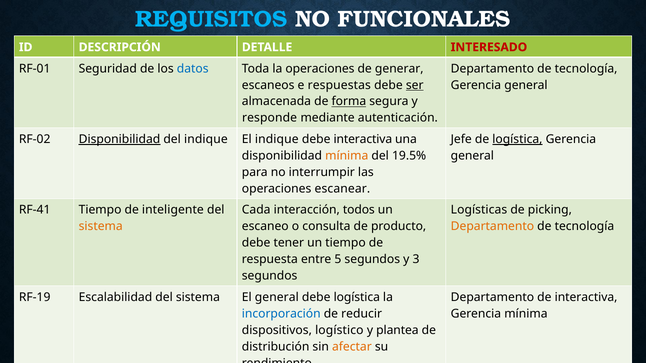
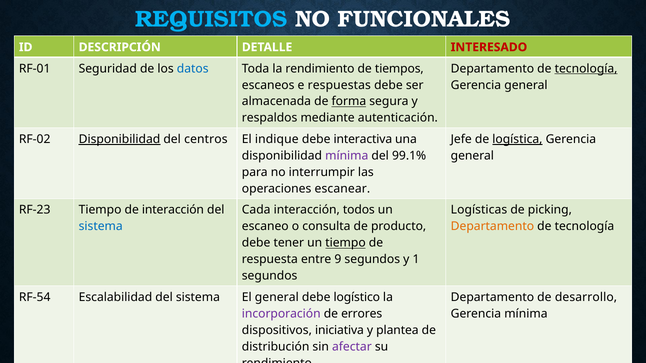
la operaciones: operaciones -> rendimiento
generar: generar -> tiempos
tecnología at (586, 69) underline: none -> present
ser underline: present -> none
responde at (270, 118): responde -> respaldos
del indique: indique -> centros
mínima at (347, 156) colour: orange -> purple
19.5%: 19.5% -> 99.1%
RF-41: RF-41 -> RF-23
de inteligente: inteligente -> interacción
sistema at (101, 227) colour: orange -> blue
tiempo at (345, 243) underline: none -> present
5: 5 -> 9
3: 3 -> 1
RF-19: RF-19 -> RF-54
debe logística: logística -> logístico
de interactiva: interactiva -> desarrollo
incorporación colour: blue -> purple
reducir: reducir -> errores
logístico: logístico -> iniciativa
afectar colour: orange -> purple
